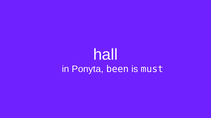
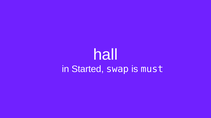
Ponyta: Ponyta -> Started
been: been -> swap
